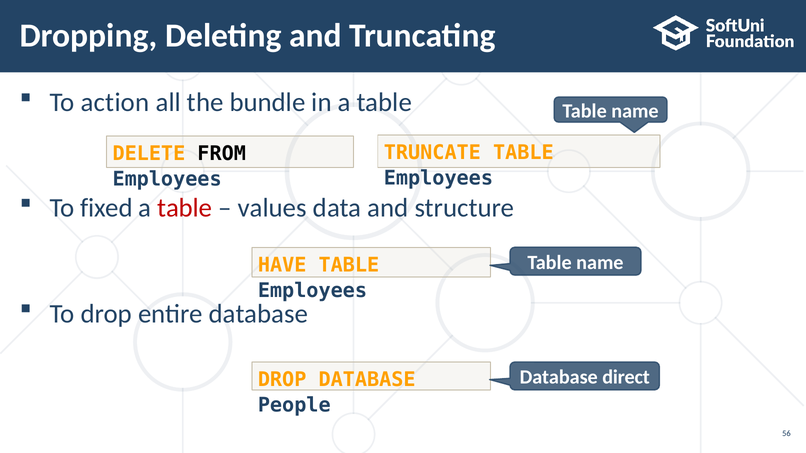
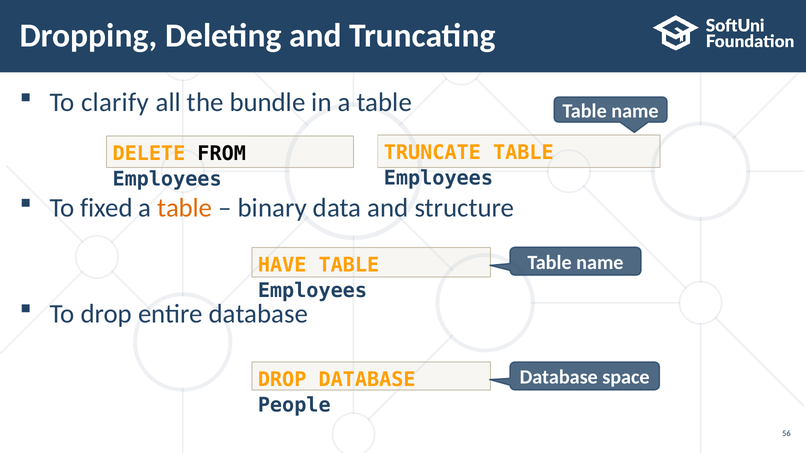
action: action -> clarify
table at (185, 208) colour: red -> orange
values: values -> binary
direct: direct -> space
